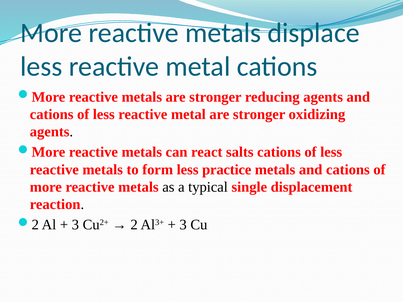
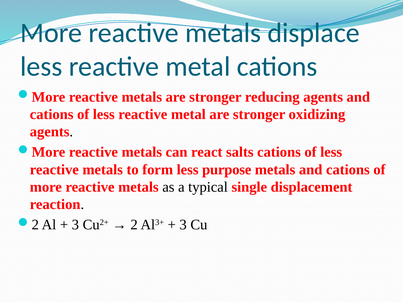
practice: practice -> purpose
